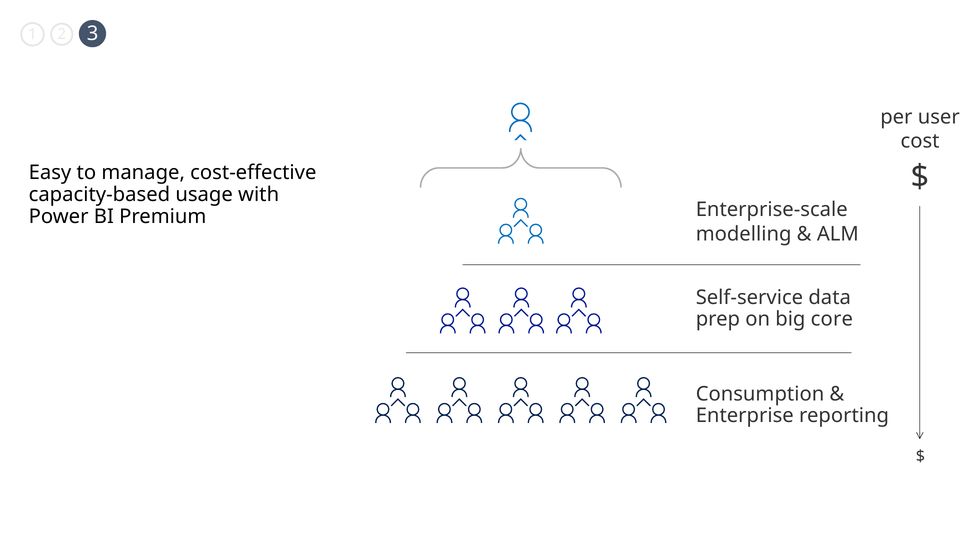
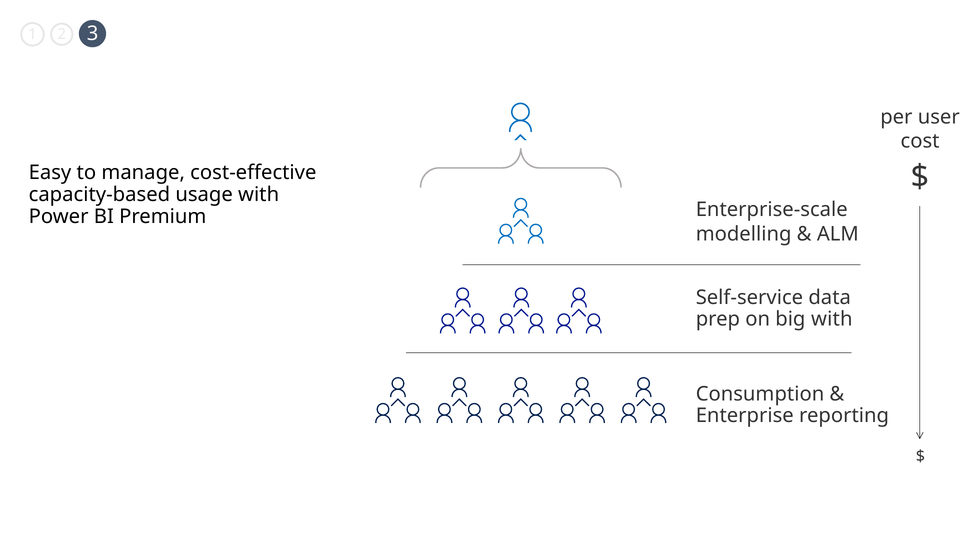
big core: core -> with
